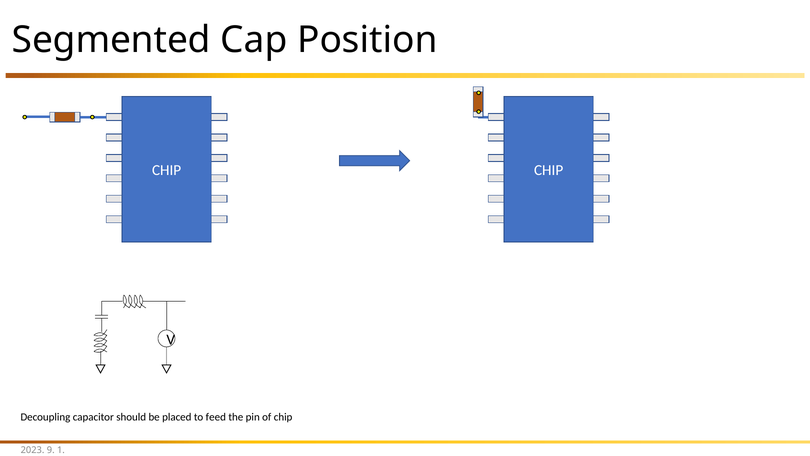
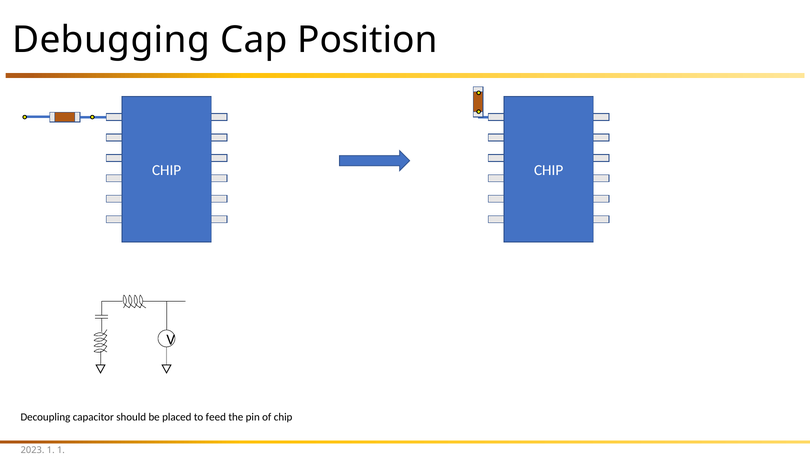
Segmented: Segmented -> Debugging
2023 9: 9 -> 1
